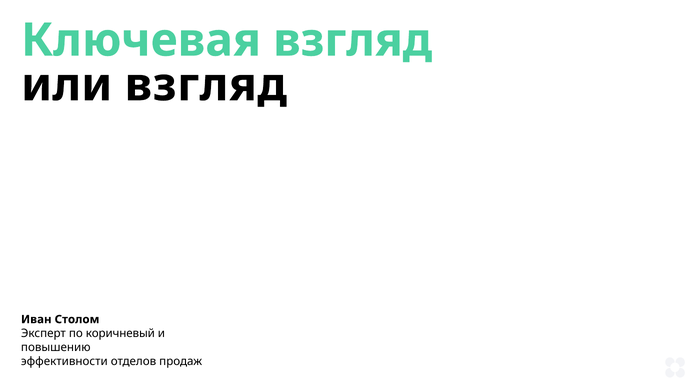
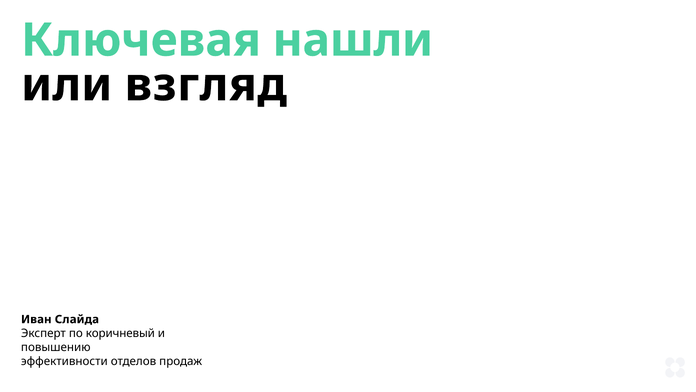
Ключевая взгляд: взгляд -> нашли
Столом: Столом -> Слайда
